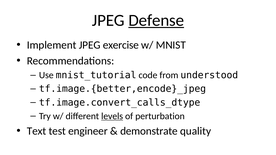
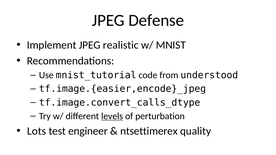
Defense underline: present -> none
exercise: exercise -> realistic
tf.image.{better,encode}_jpeg: tf.image.{better,encode}_jpeg -> tf.image.{easier,encode}_jpeg
Text: Text -> Lots
demonstrate: demonstrate -> ntsettimerex
